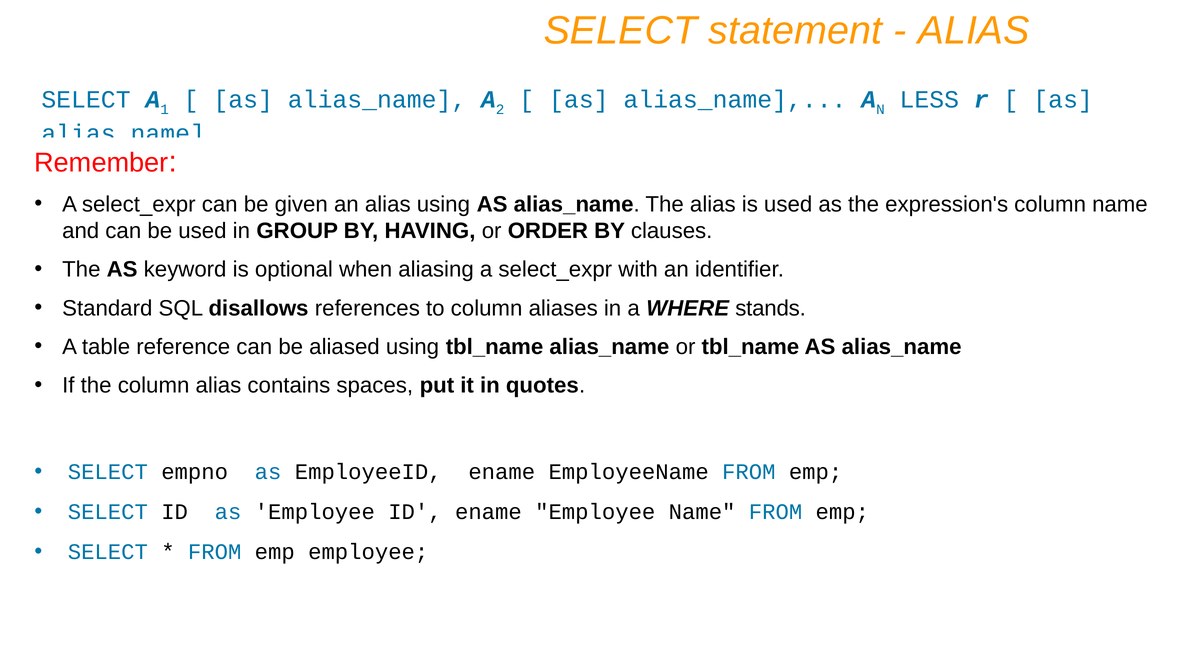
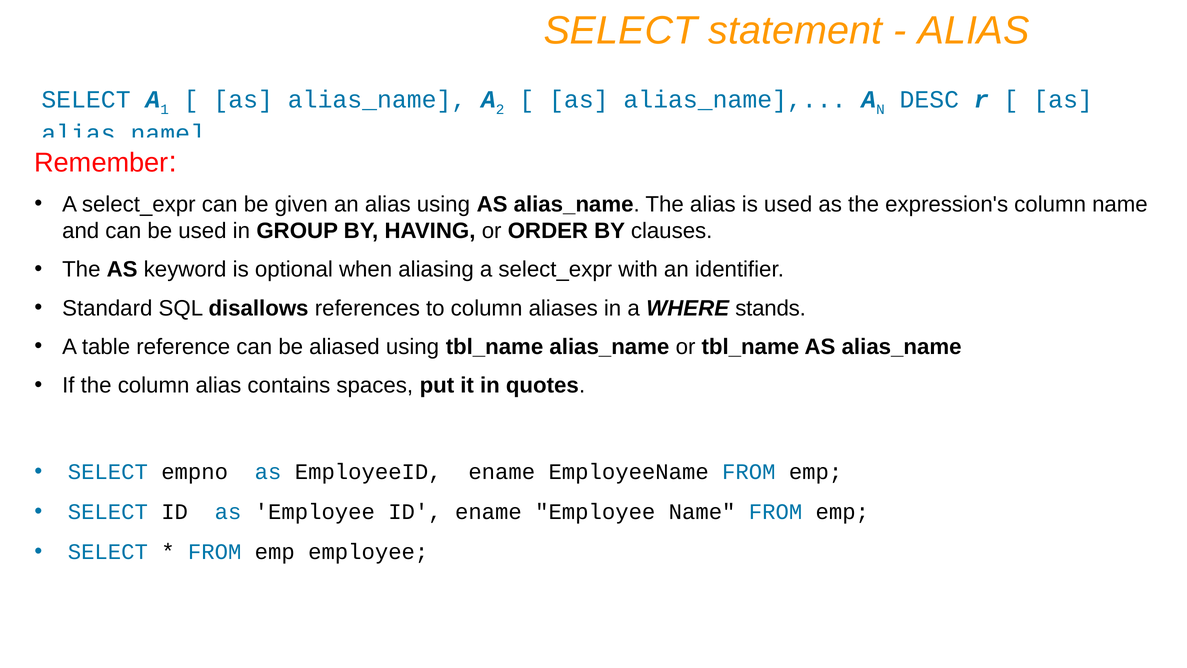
LESS: LESS -> DESC
